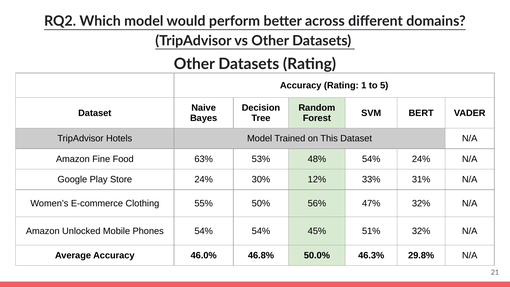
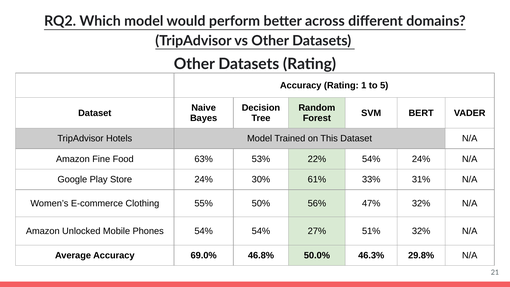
48%: 48% -> 22%
12%: 12% -> 61%
45%: 45% -> 27%
46.0%: 46.0% -> 69.0%
